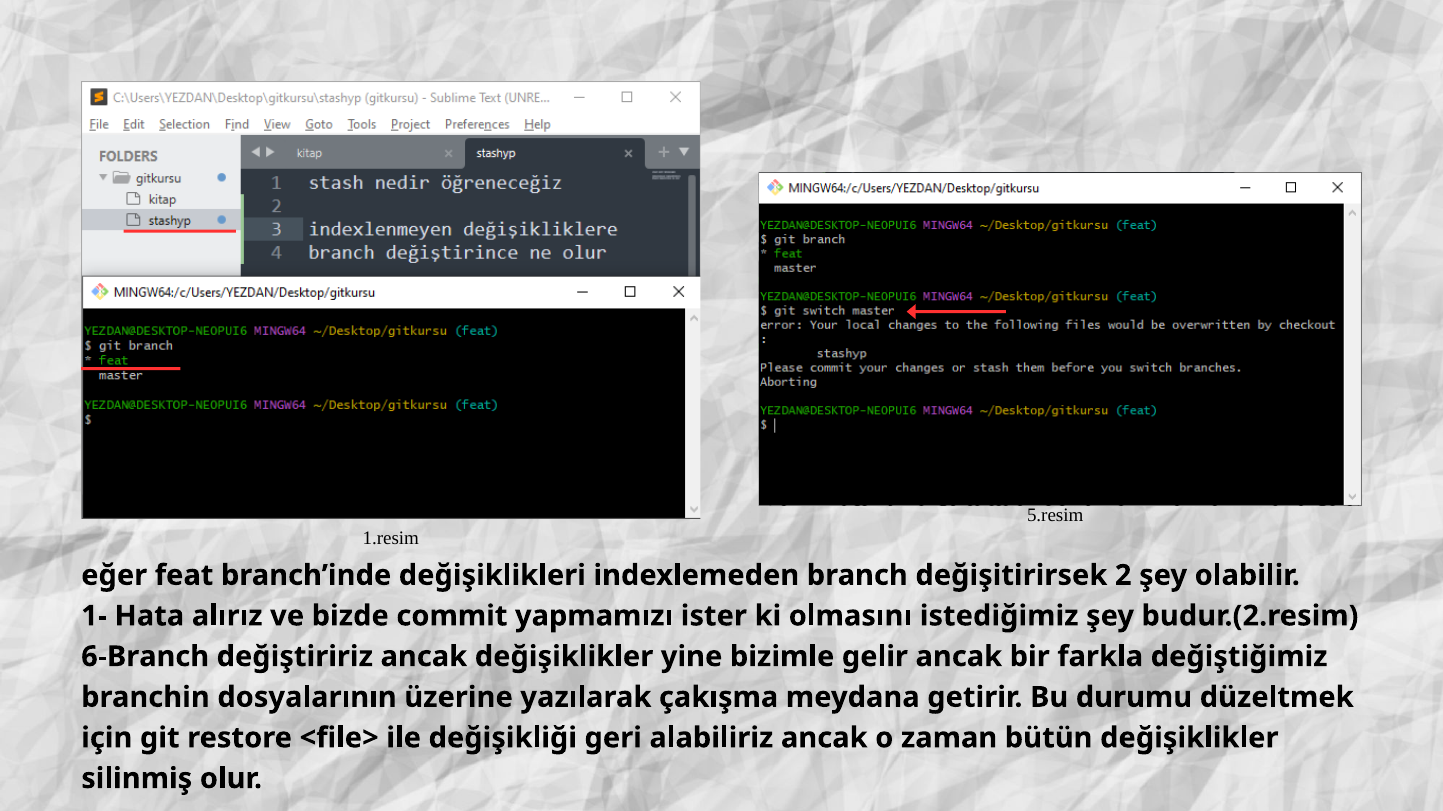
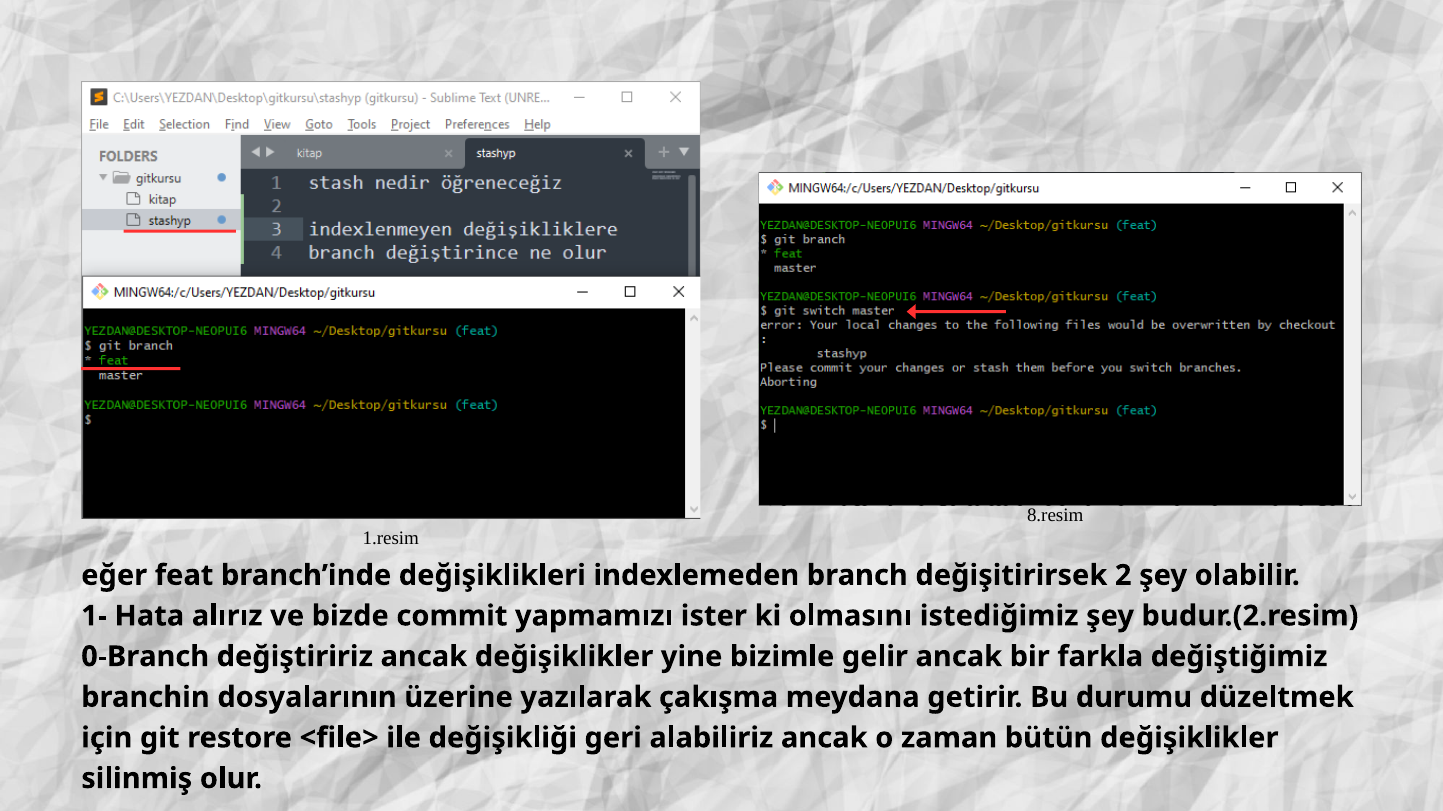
5.resim: 5.resim -> 8.resim
6-Branch: 6-Branch -> 0-Branch
